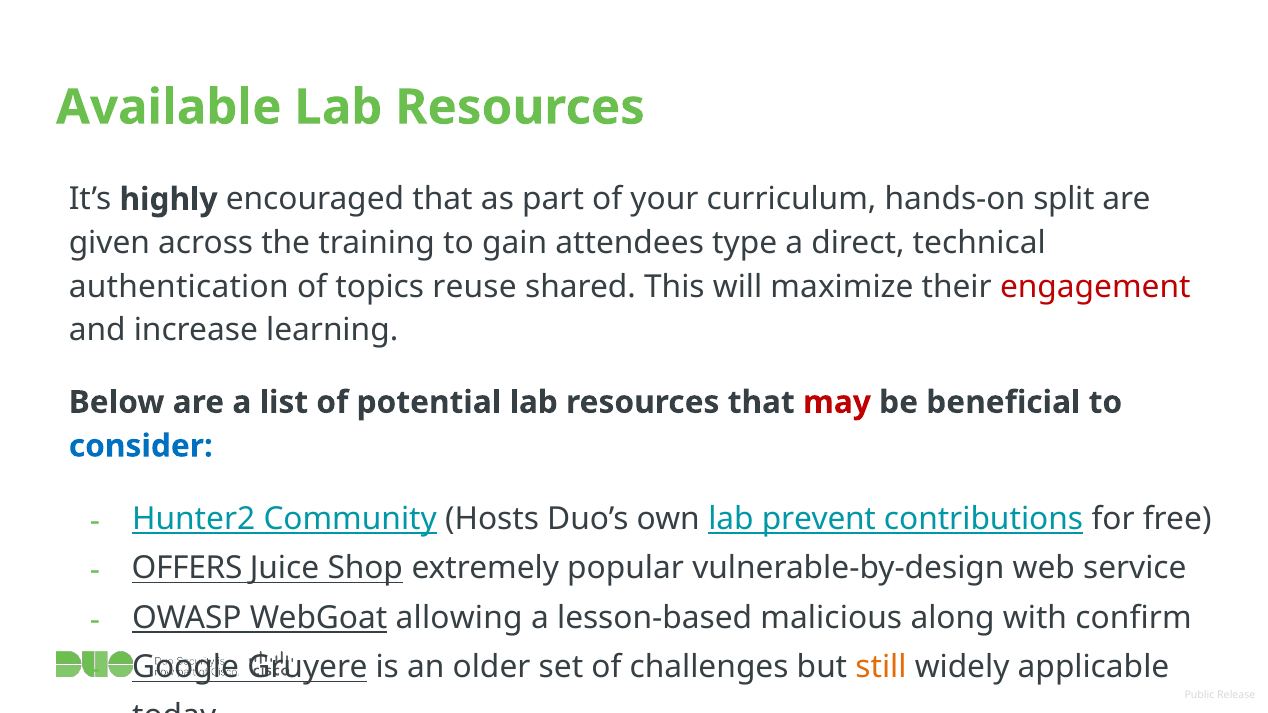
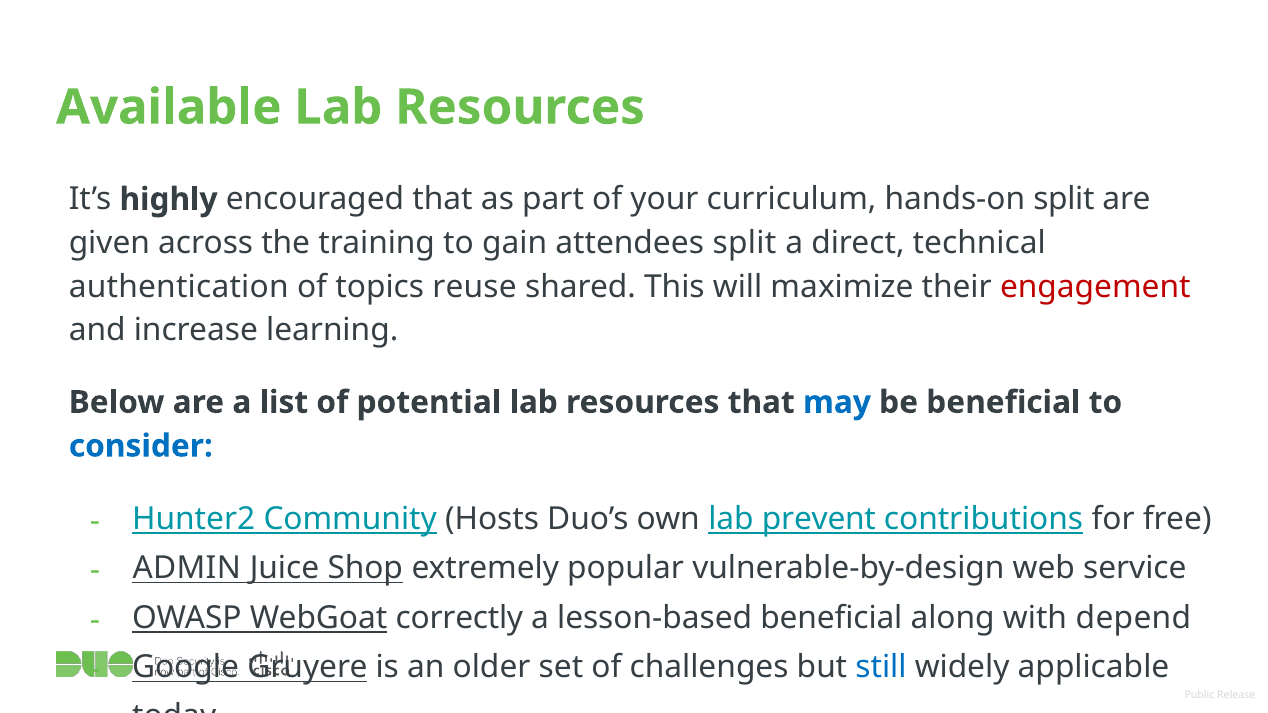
attendees type: type -> split
may colour: red -> blue
OFFERS: OFFERS -> ADMIN
allowing: allowing -> correctly
lesson-based malicious: malicious -> beneficial
confirm: confirm -> depend
still colour: orange -> blue
